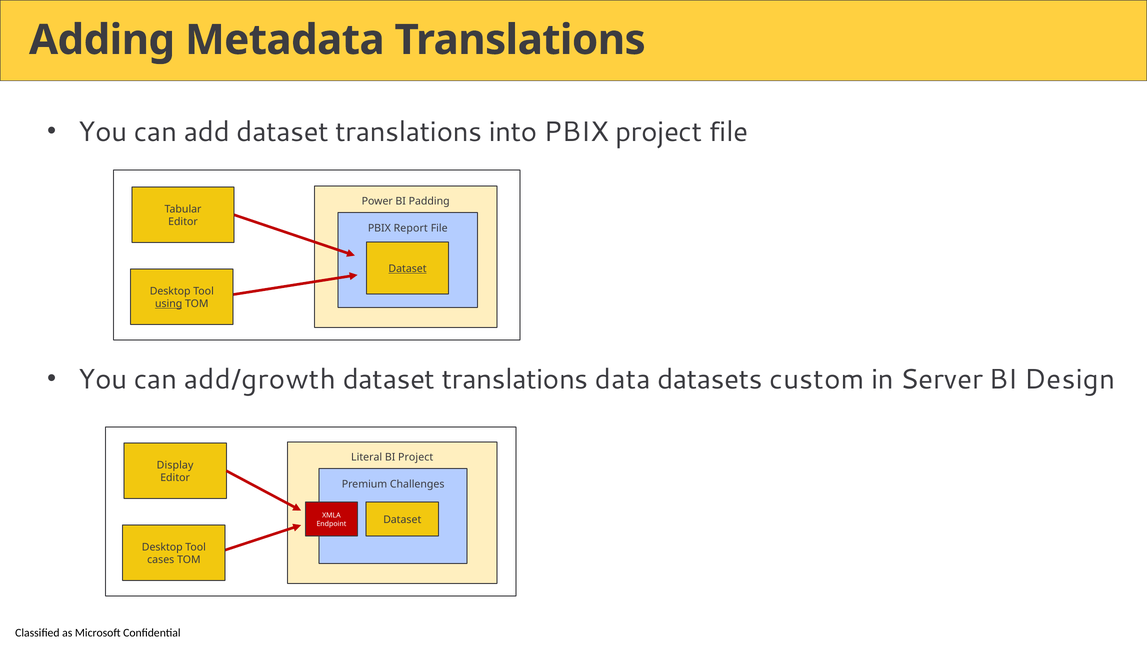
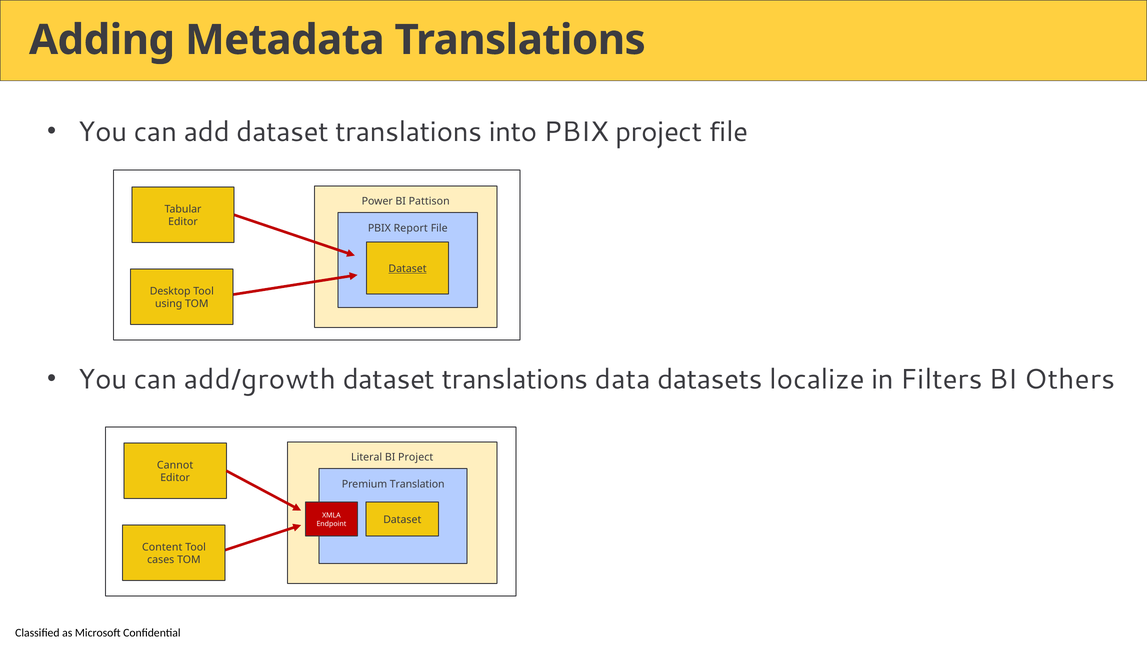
Padding: Padding -> Pattison
using underline: present -> none
custom: custom -> localize
Server: Server -> Filters
Design: Design -> Others
Display: Display -> Cannot
Challenges: Challenges -> Translation
Desktop at (162, 547): Desktop -> Content
